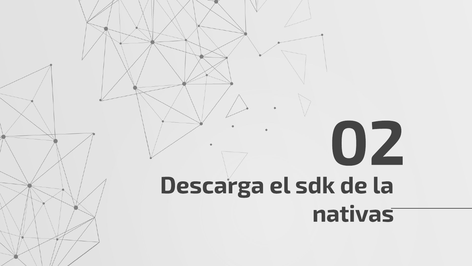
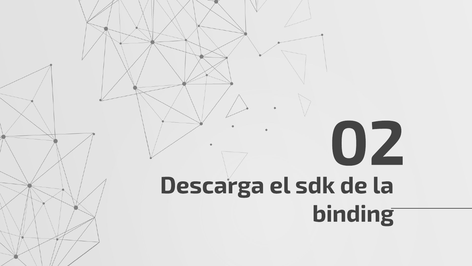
nativas: nativas -> binding
